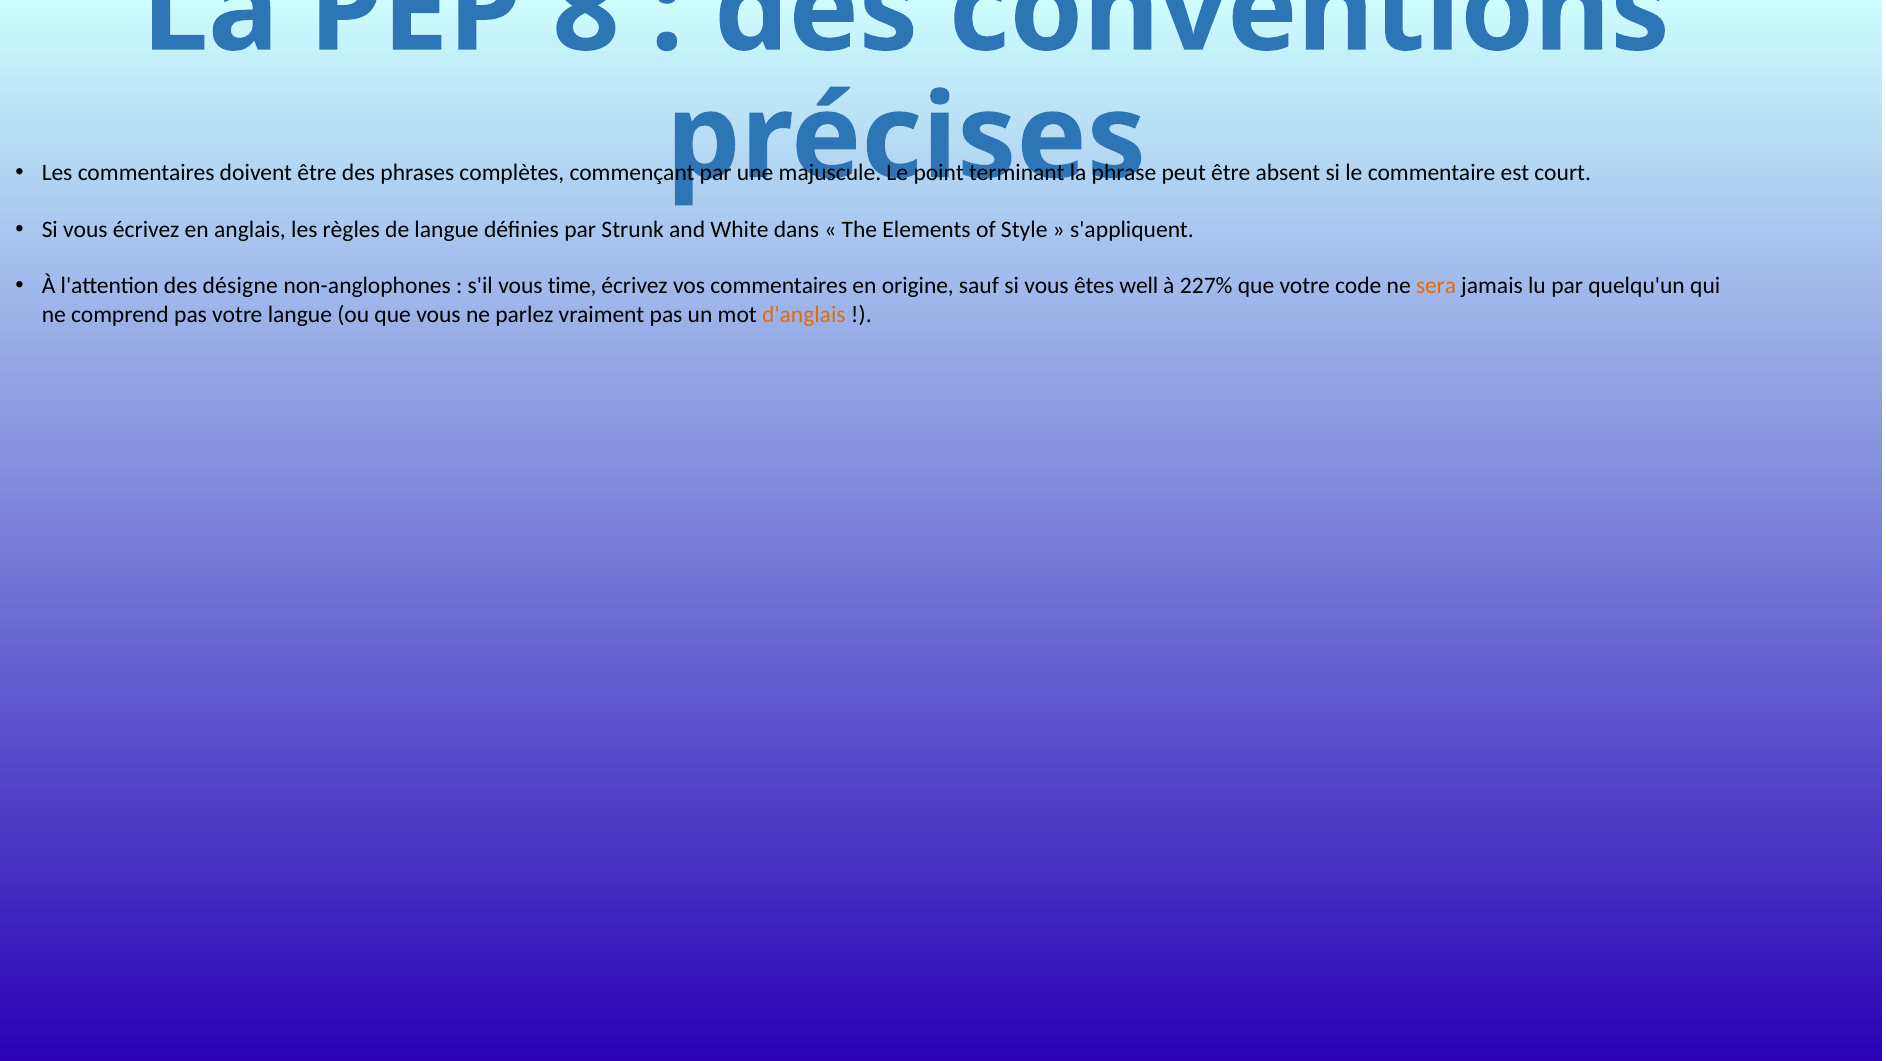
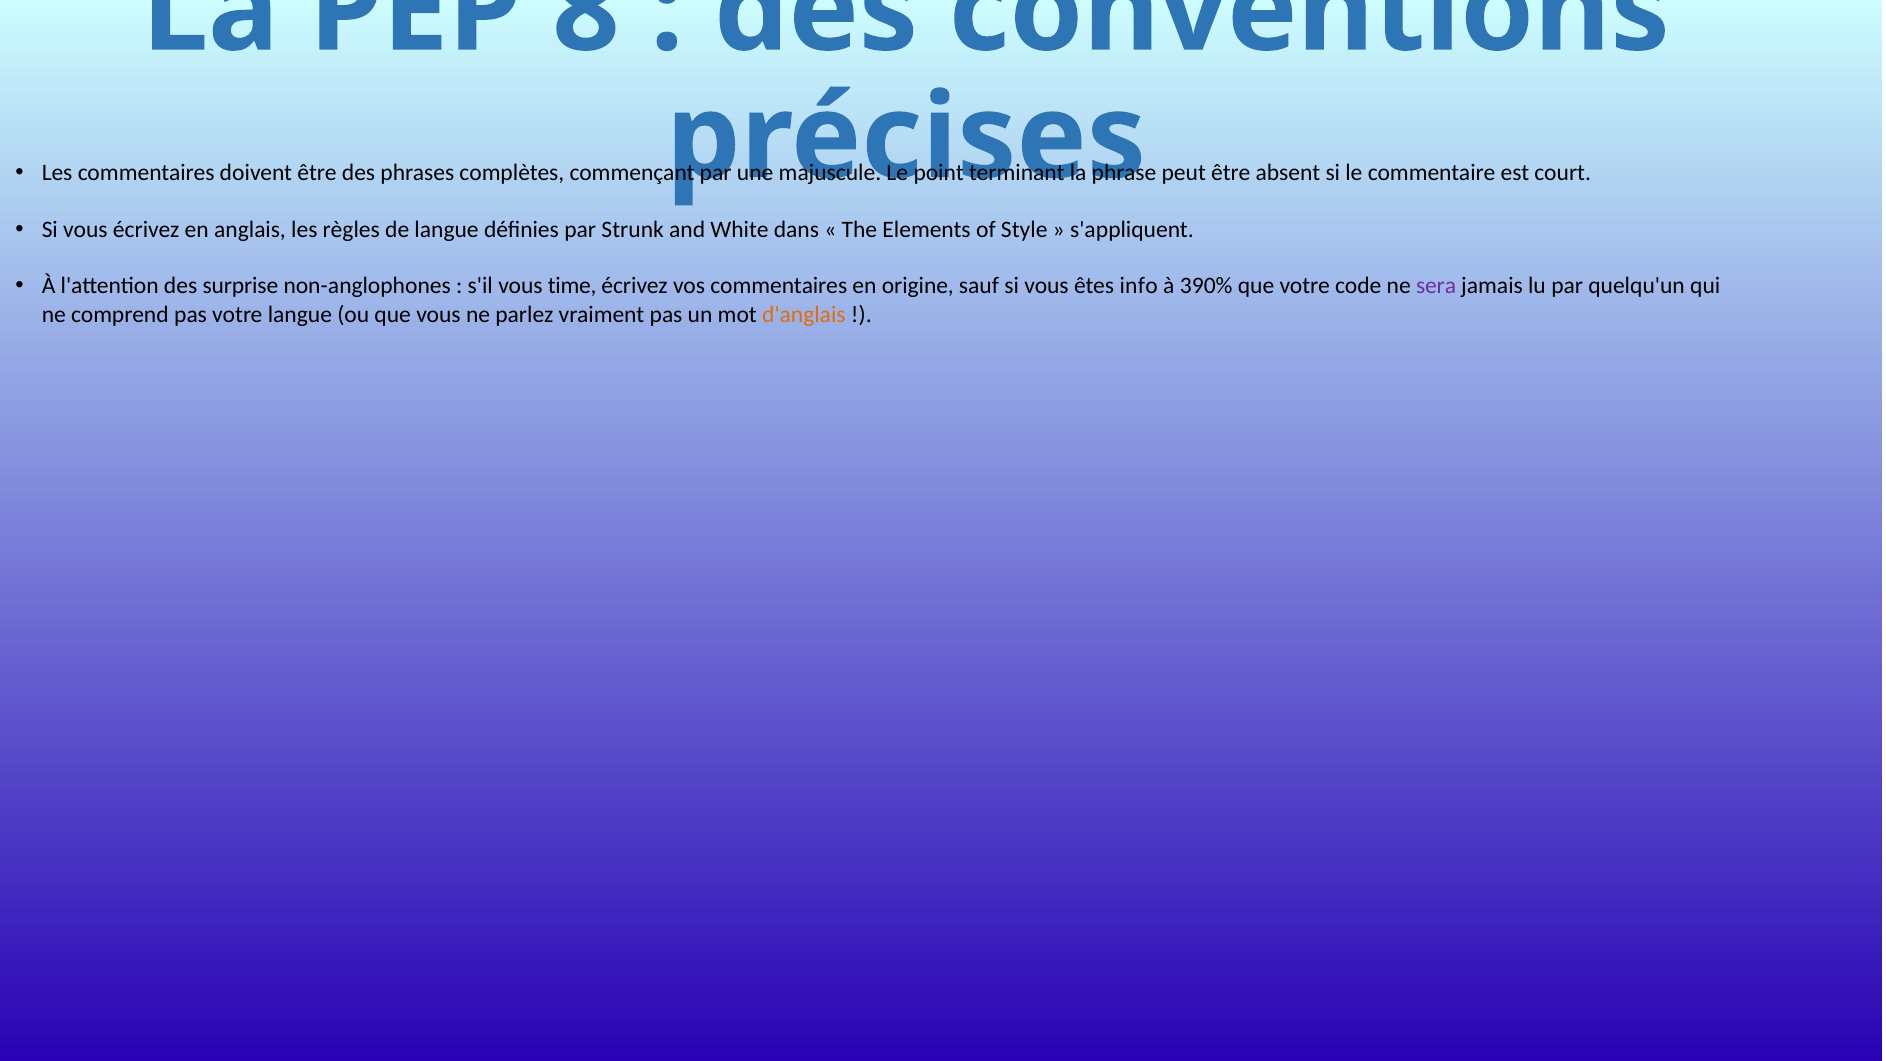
désigne: désigne -> surprise
well: well -> info
227%: 227% -> 390%
sera colour: orange -> purple
